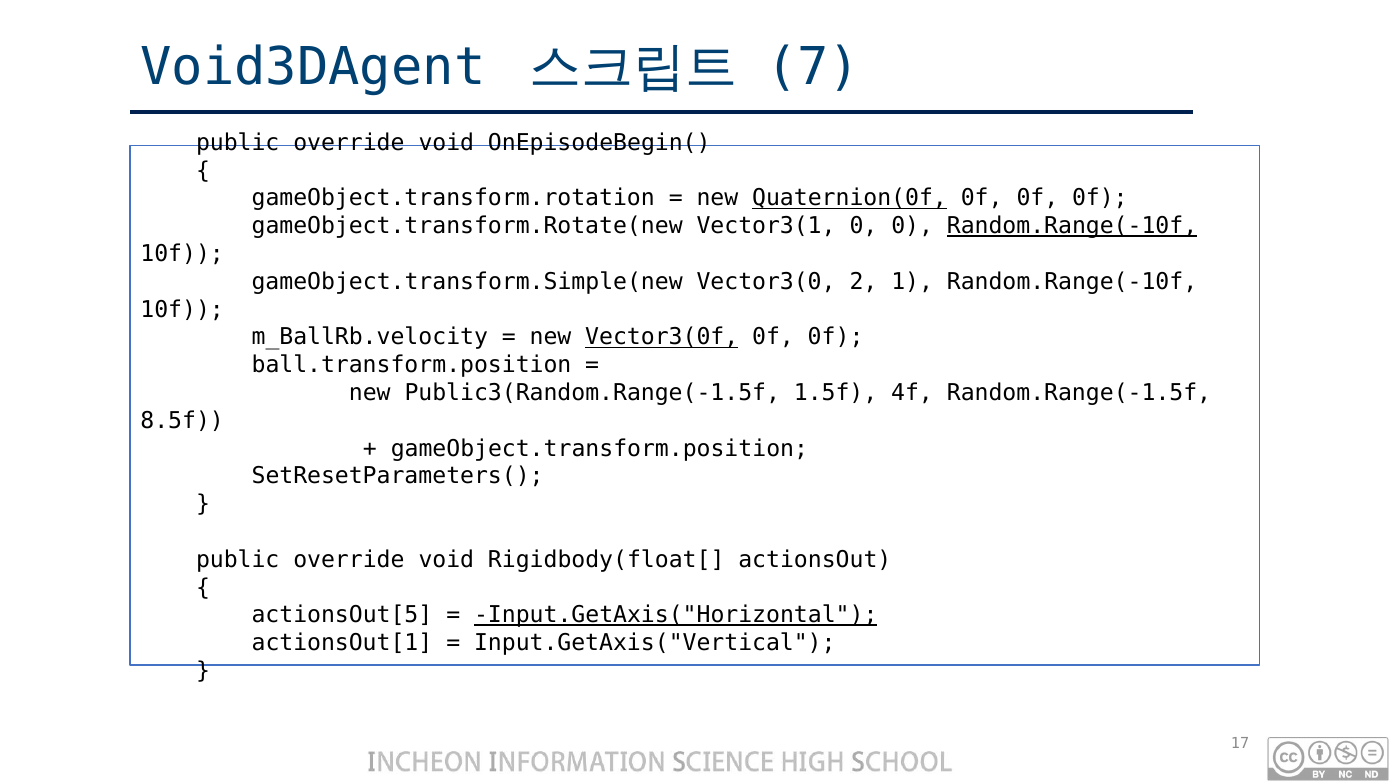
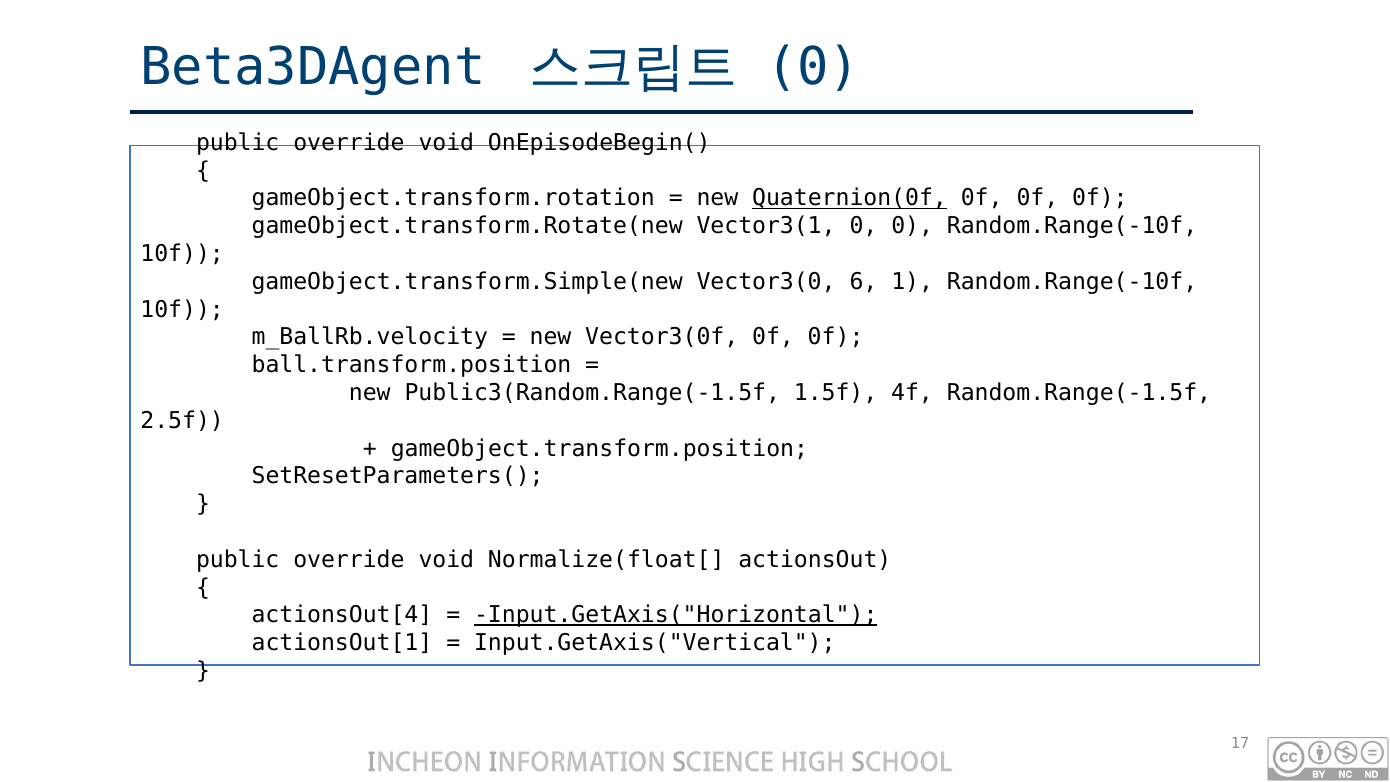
Void3DAgent: Void3DAgent -> Beta3DAgent
7 at (813, 67): 7 -> 0
Random.Range(-10f at (1072, 226) underline: present -> none
2: 2 -> 6
Vector3(0f underline: present -> none
8.5f: 8.5f -> 2.5f
Rigidbody(float[: Rigidbody(float[ -> Normalize(float[
actionsOut[5: actionsOut[5 -> actionsOut[4
